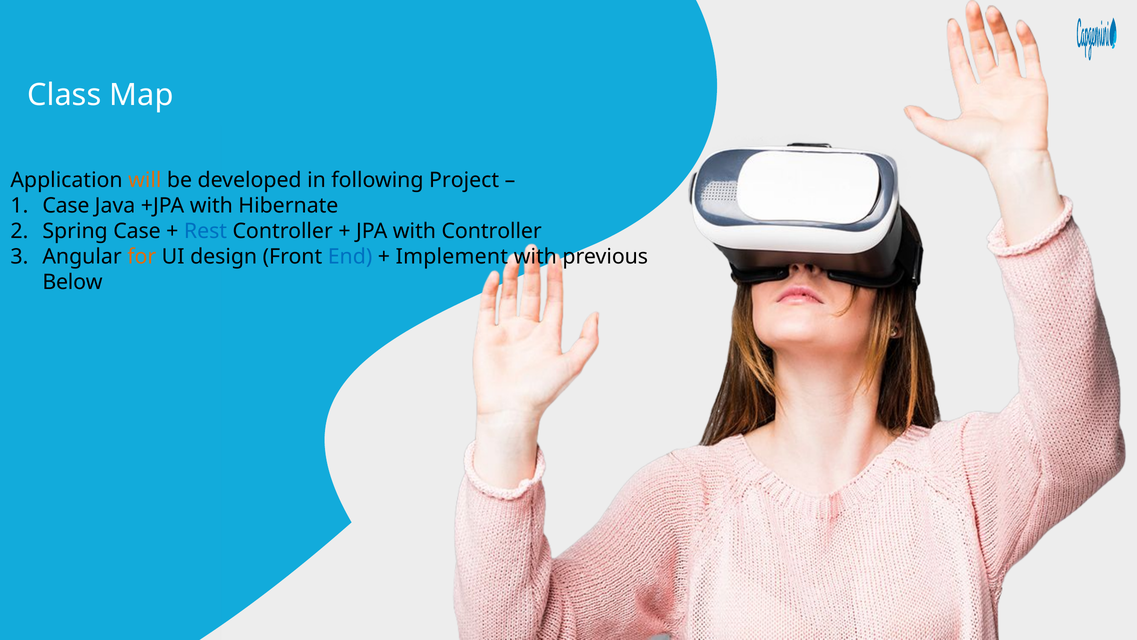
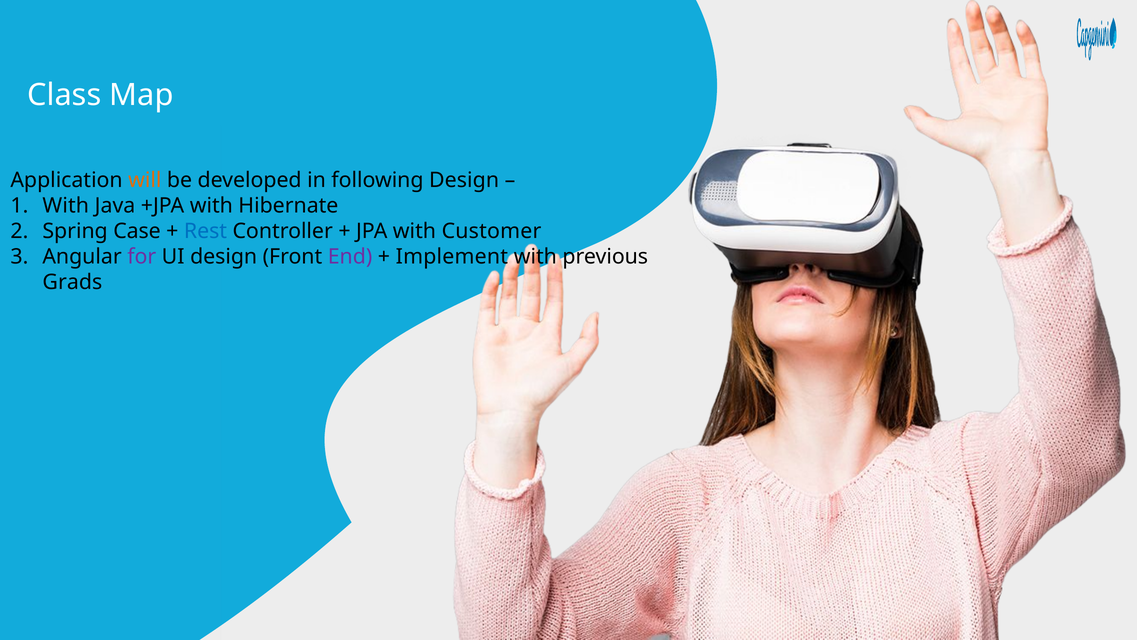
following Project: Project -> Design
Case at (66, 205): Case -> With
with Controller: Controller -> Customer
for colour: orange -> purple
End colour: blue -> purple
Below: Below -> Grads
